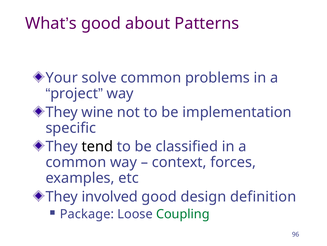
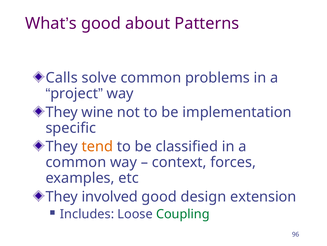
Your: Your -> Calls
tend colour: black -> orange
definition: definition -> extension
Package: Package -> Includes
